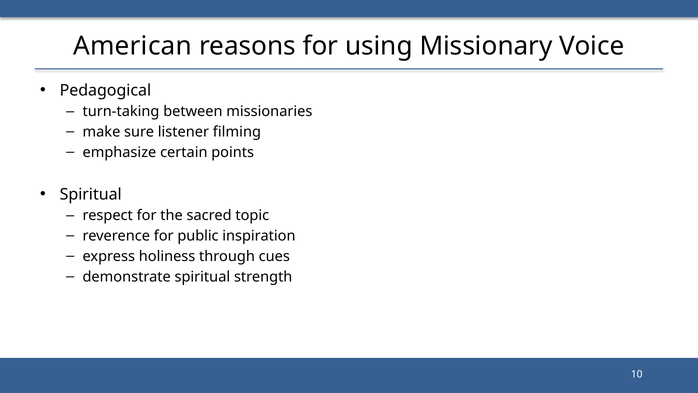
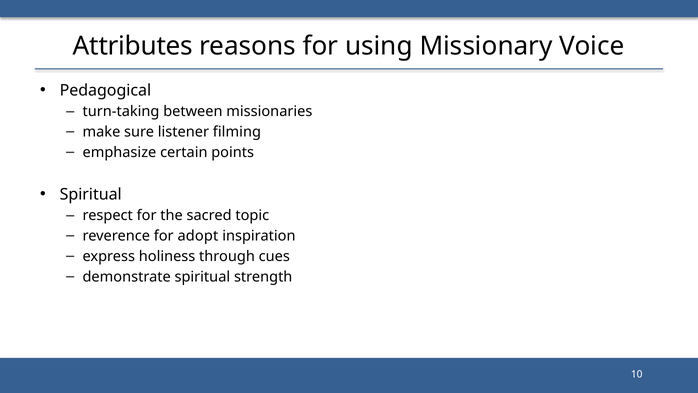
American: American -> Attributes
public: public -> adopt
